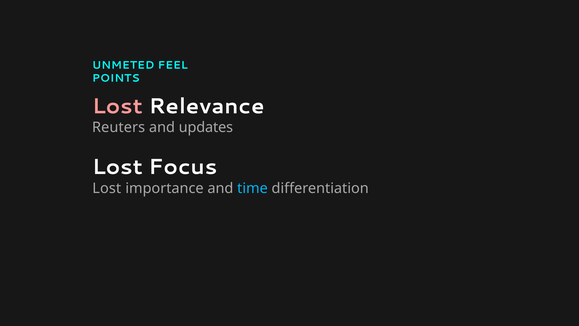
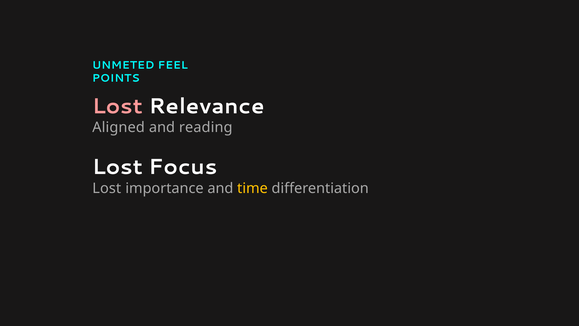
Reuters: Reuters -> Aligned
updates: updates -> reading
time colour: light blue -> yellow
